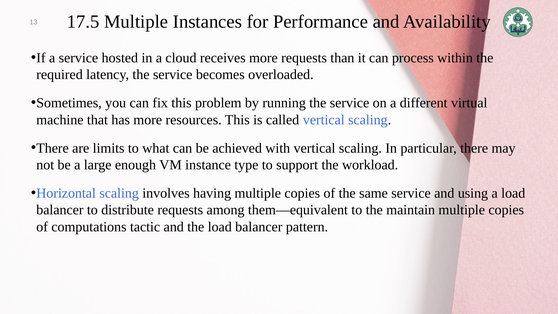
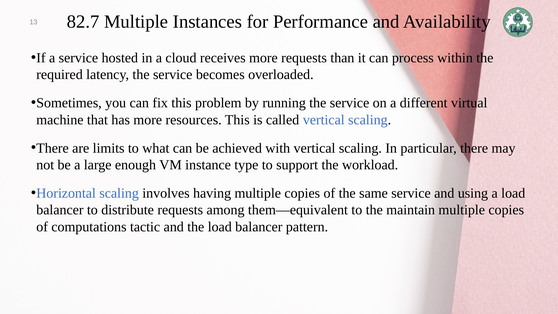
17.5: 17.5 -> 82.7
